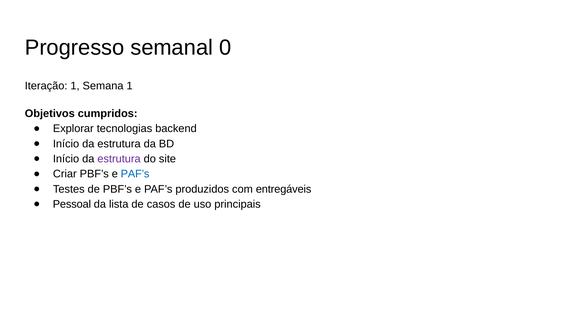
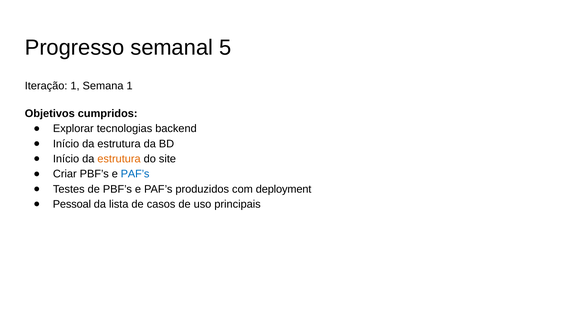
0: 0 -> 5
estrutura at (119, 159) colour: purple -> orange
entregáveis: entregáveis -> deployment
